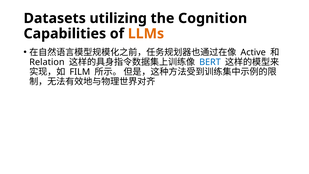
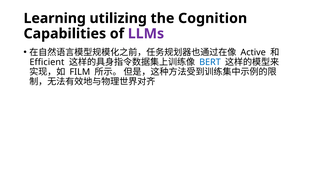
Datasets: Datasets -> Learning
LLMs colour: orange -> purple
Relation: Relation -> Efficient
